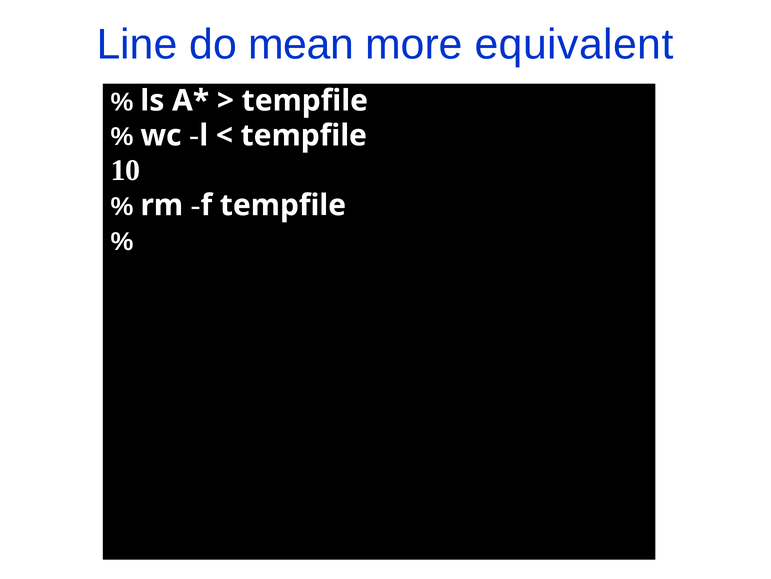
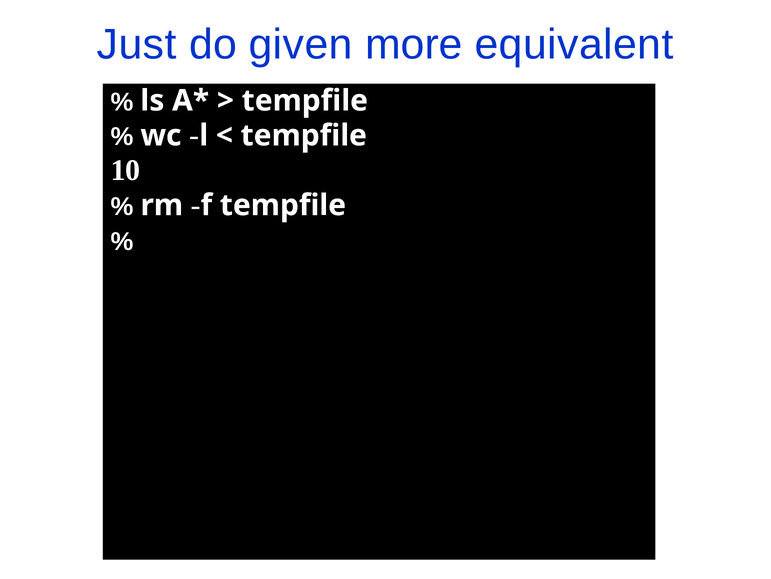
Line: Line -> Just
mean: mean -> given
